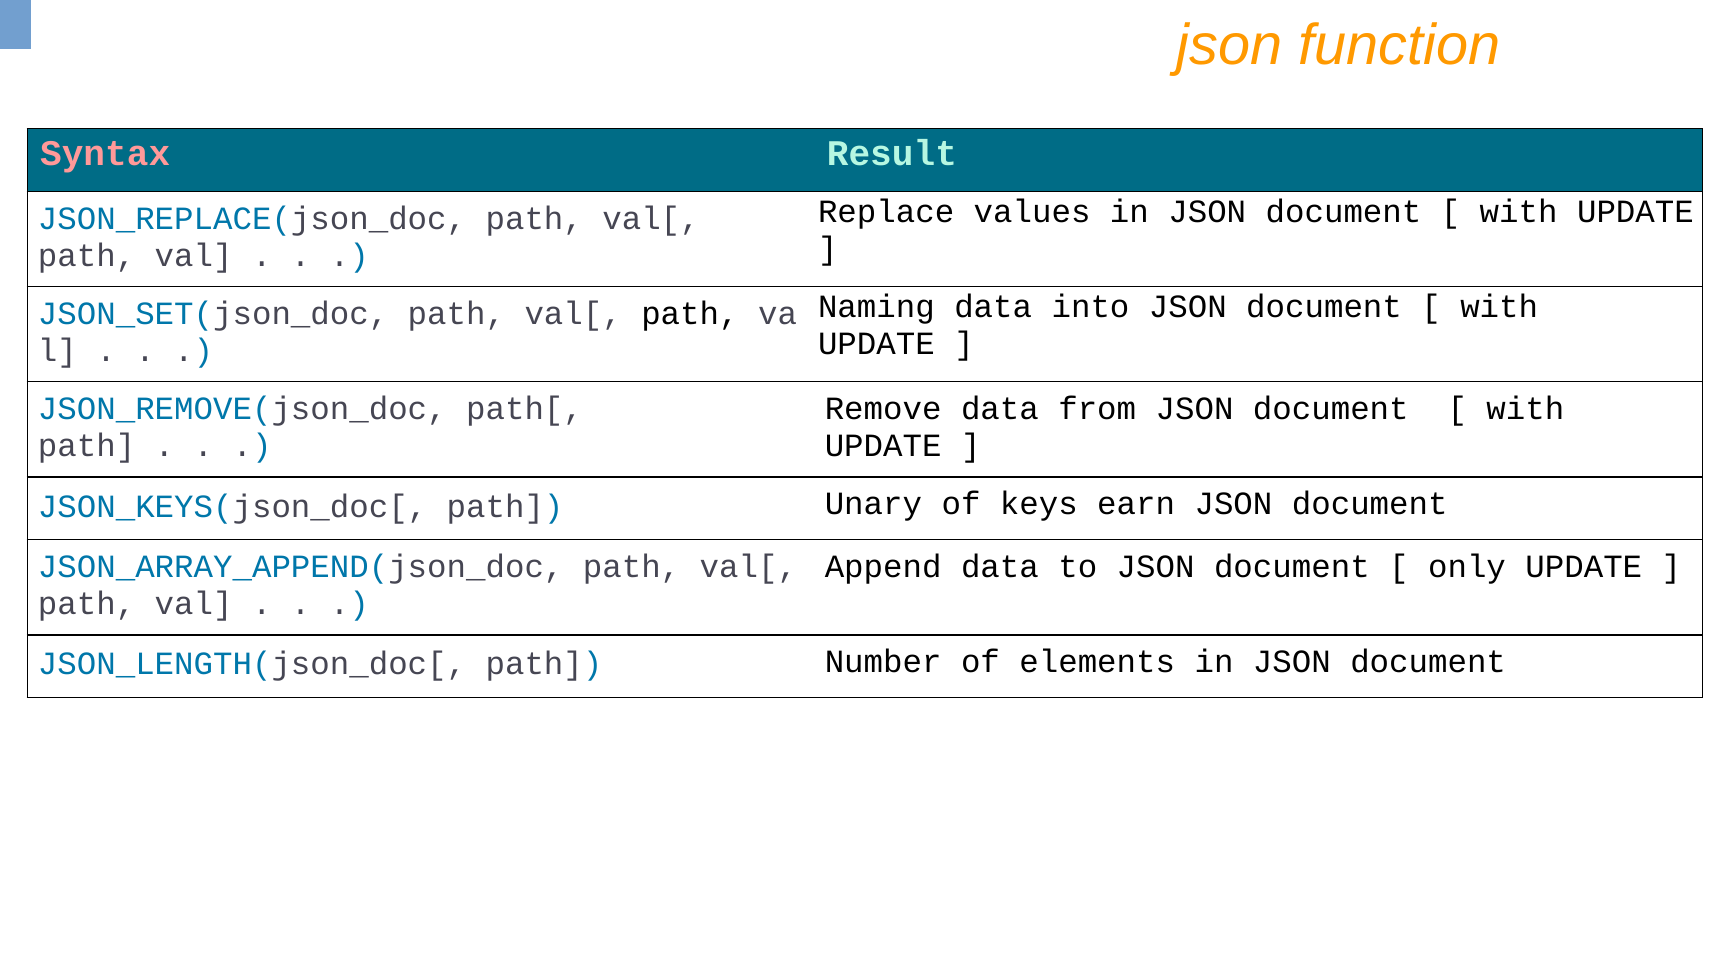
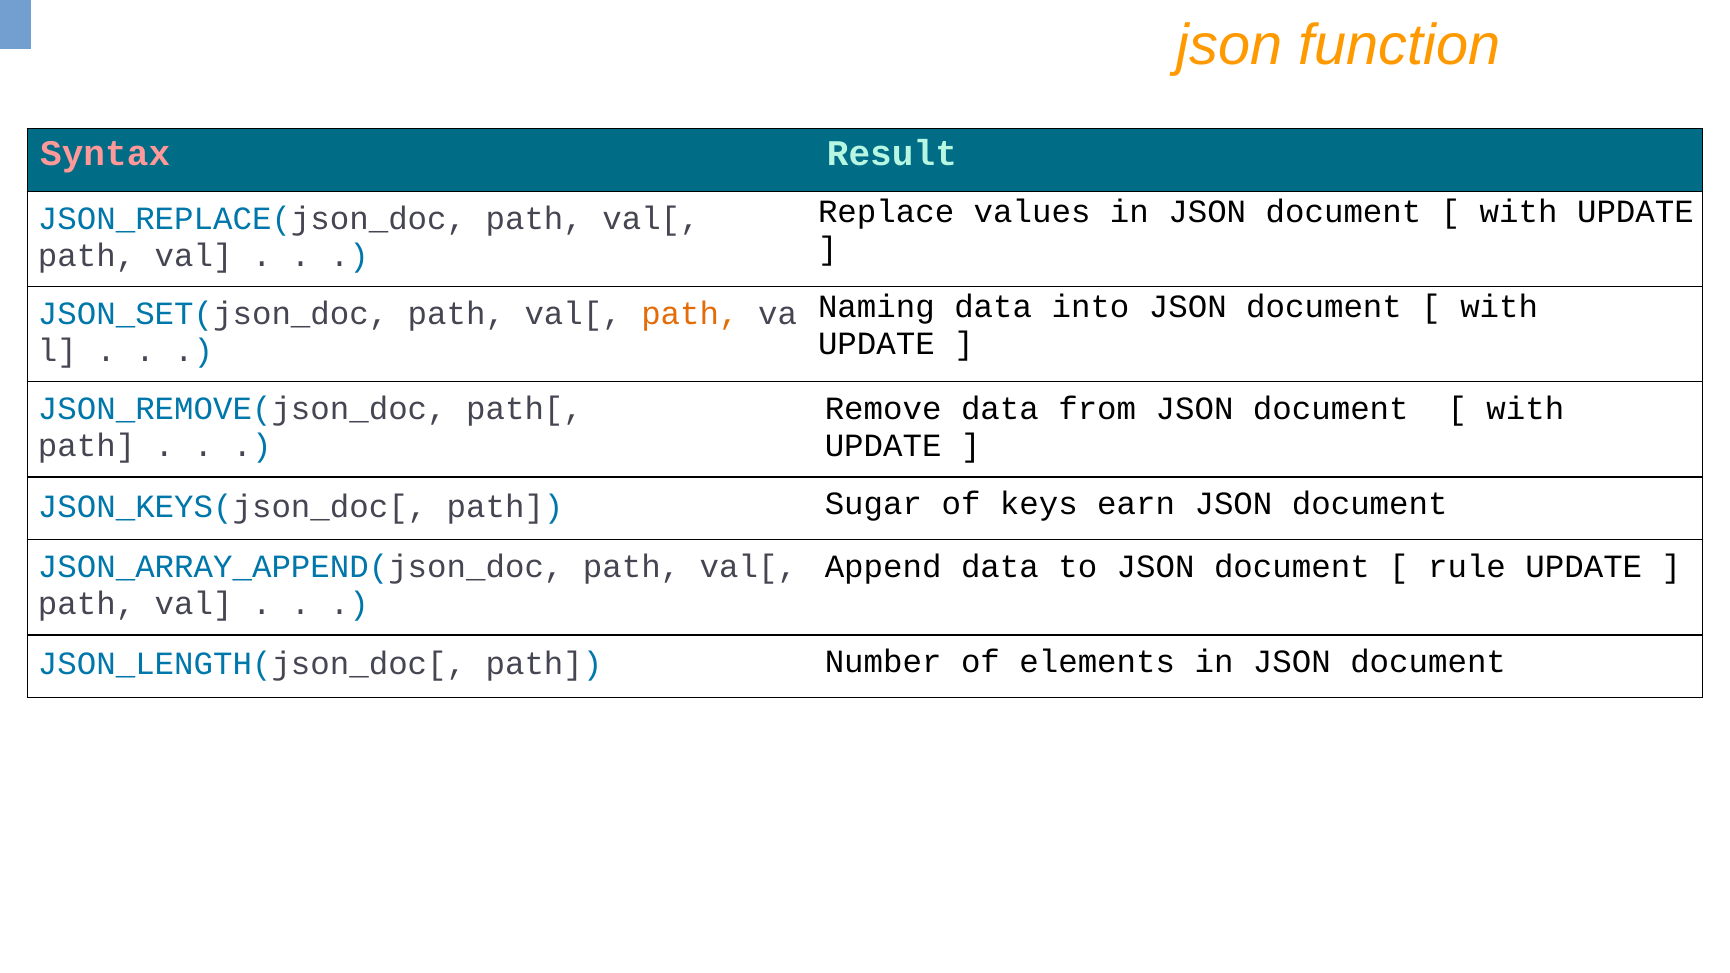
path at (690, 314) colour: black -> orange
Unary: Unary -> Sugar
only: only -> rule
